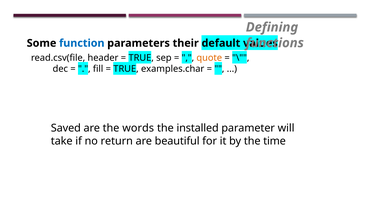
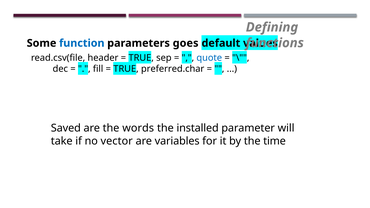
their: their -> goes
quote colour: orange -> blue
examples.char: examples.char -> preferred.char
return: return -> vector
beautiful: beautiful -> variables
